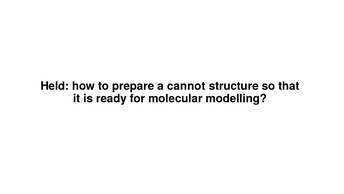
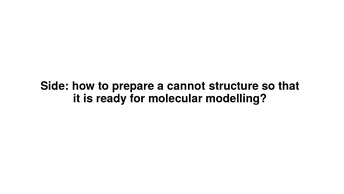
Held: Held -> Side
